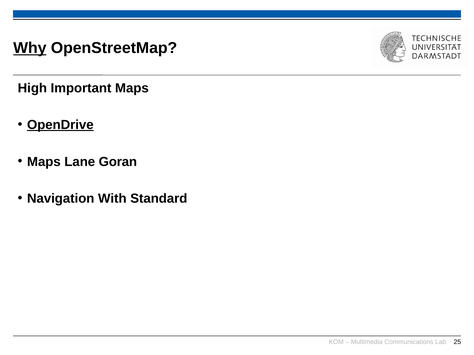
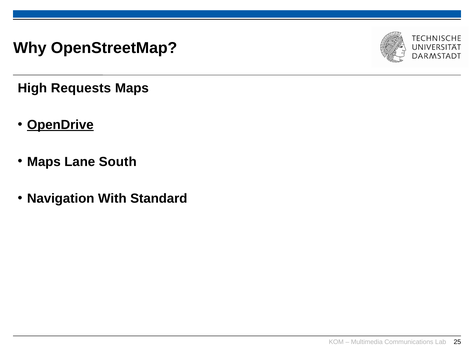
Why underline: present -> none
Important: Important -> Requests
Goran: Goran -> South
